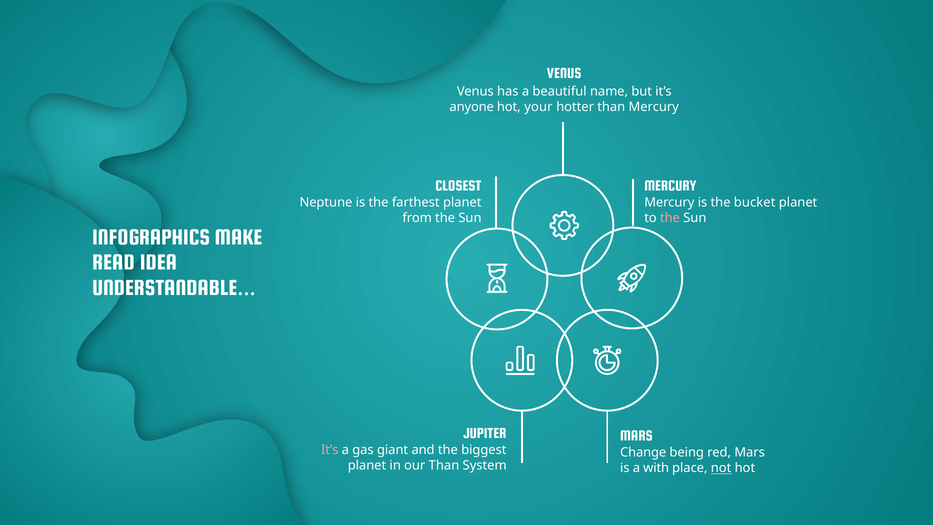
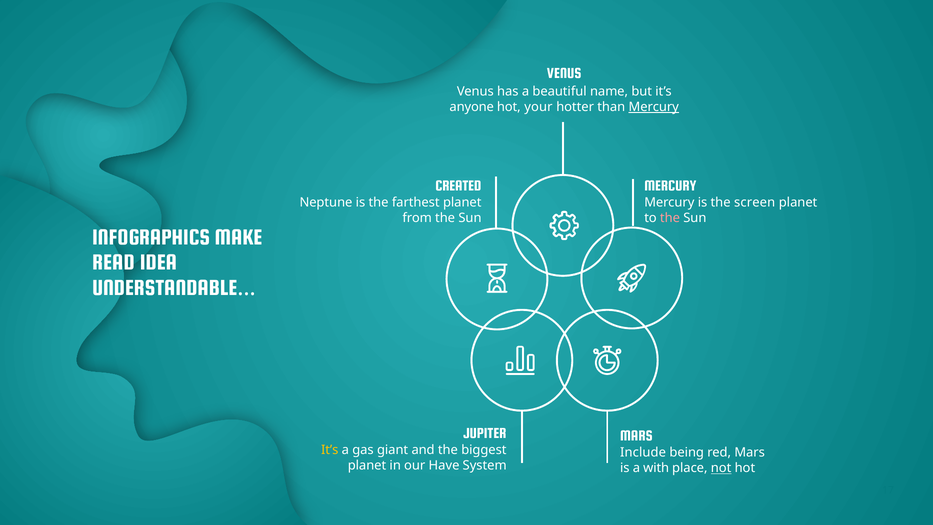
Mercury at (654, 107) underline: none -> present
CLOSEST: CLOSEST -> CREATED
bucket: bucket -> screen
It’s at (330, 450) colour: pink -> yellow
Change: Change -> Include
our Than: Than -> Have
